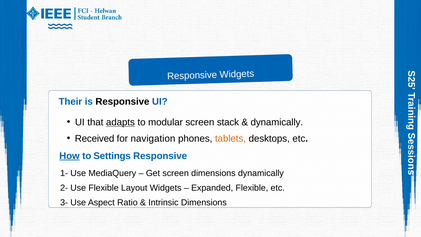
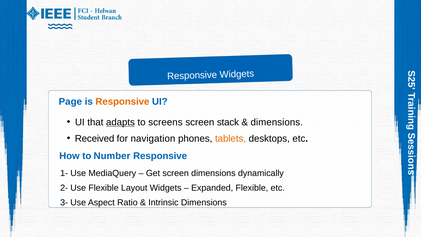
Their: Their -> Page
Responsive at (122, 102) colour: black -> orange
modular: modular -> screens
dynamically at (277, 122): dynamically -> dimensions
How underline: present -> none
Settings: Settings -> Number
